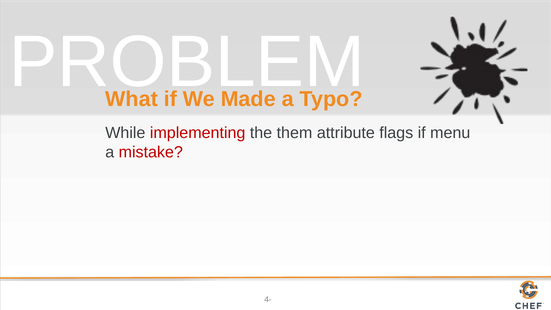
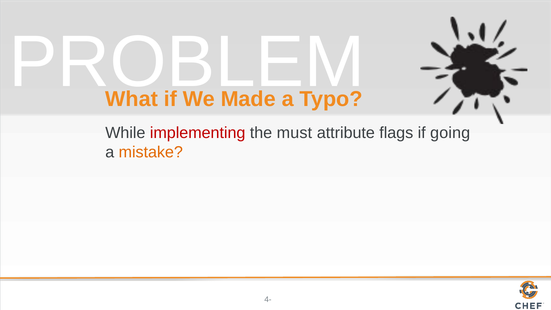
them: them -> must
menu: menu -> going
mistake colour: red -> orange
